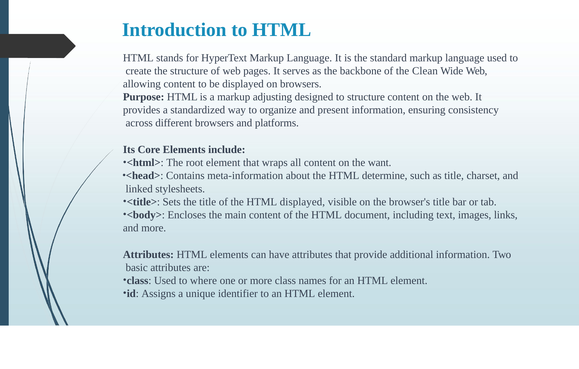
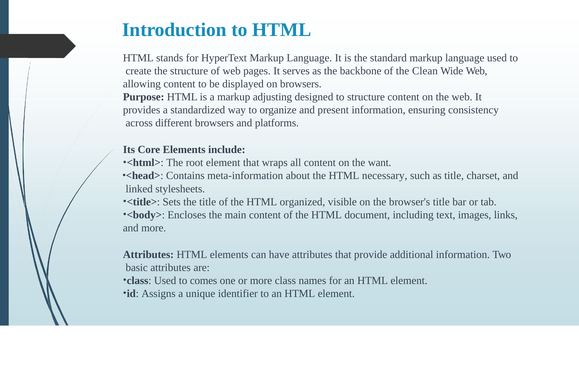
determine: determine -> necessary
HTML displayed: displayed -> organized
where: where -> comes
